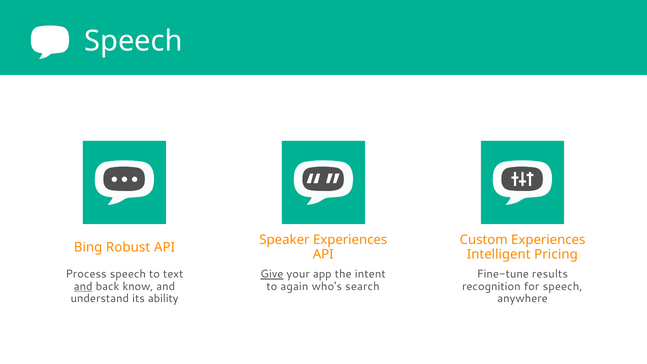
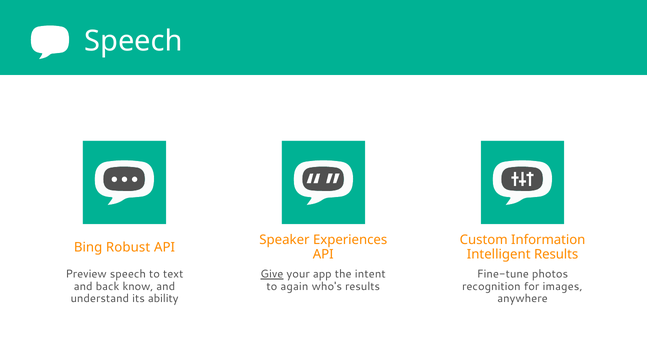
Custom Experiences: Experiences -> Information
Intelligent Pricing: Pricing -> Results
Process: Process -> Preview
results: results -> photos
and at (83, 286) underline: present -> none
who's search: search -> results
for speech: speech -> images
